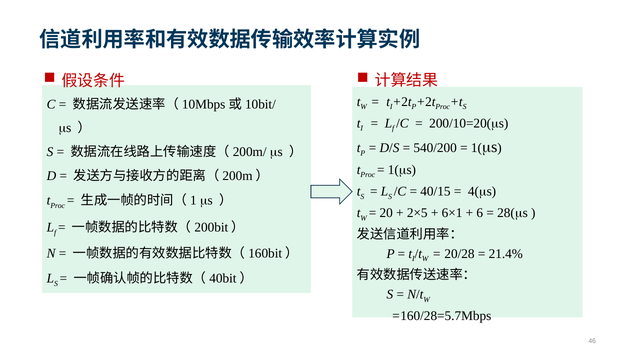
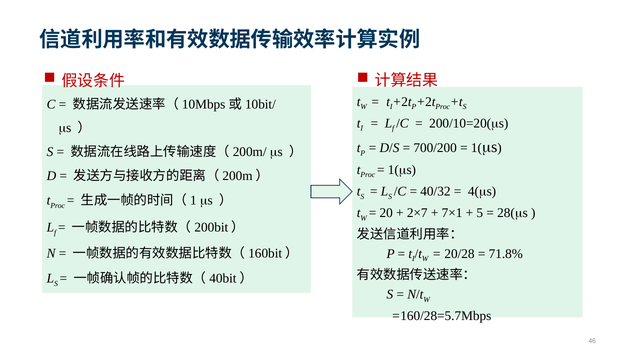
540/200: 540/200 -> 700/200
40/15: 40/15 -> 40/32
2×5: 2×5 -> 2×7
6×1: 6×1 -> 7×1
6: 6 -> 5
21.4%: 21.4% -> 71.8%
